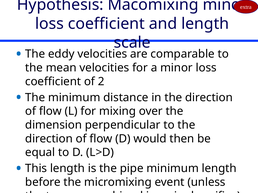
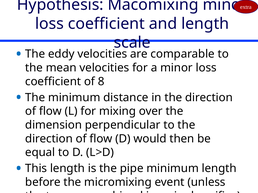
2: 2 -> 8
